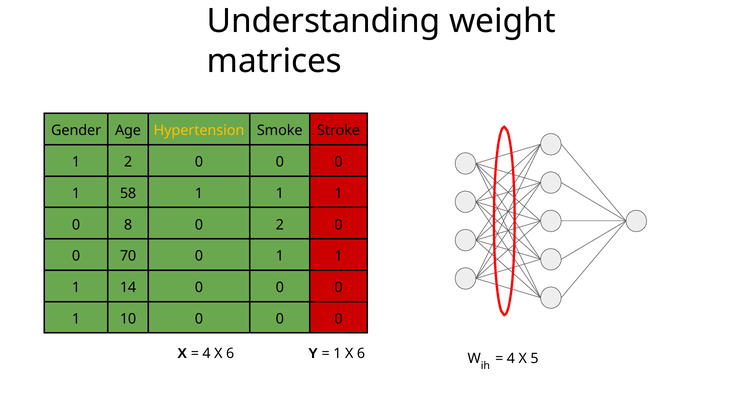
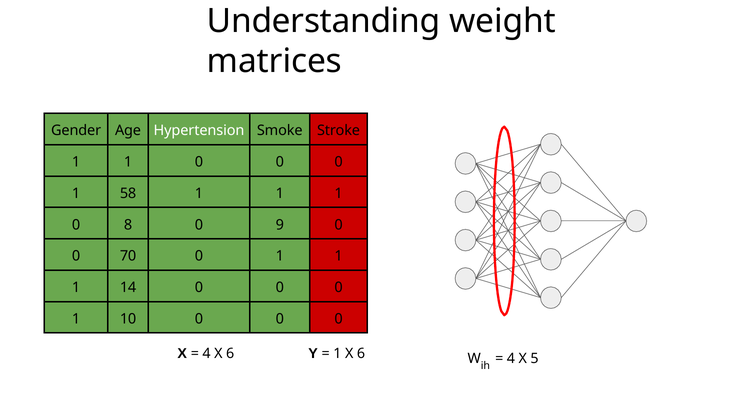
Hypertension colour: yellow -> white
2 at (128, 162): 2 -> 1
0 2: 2 -> 9
